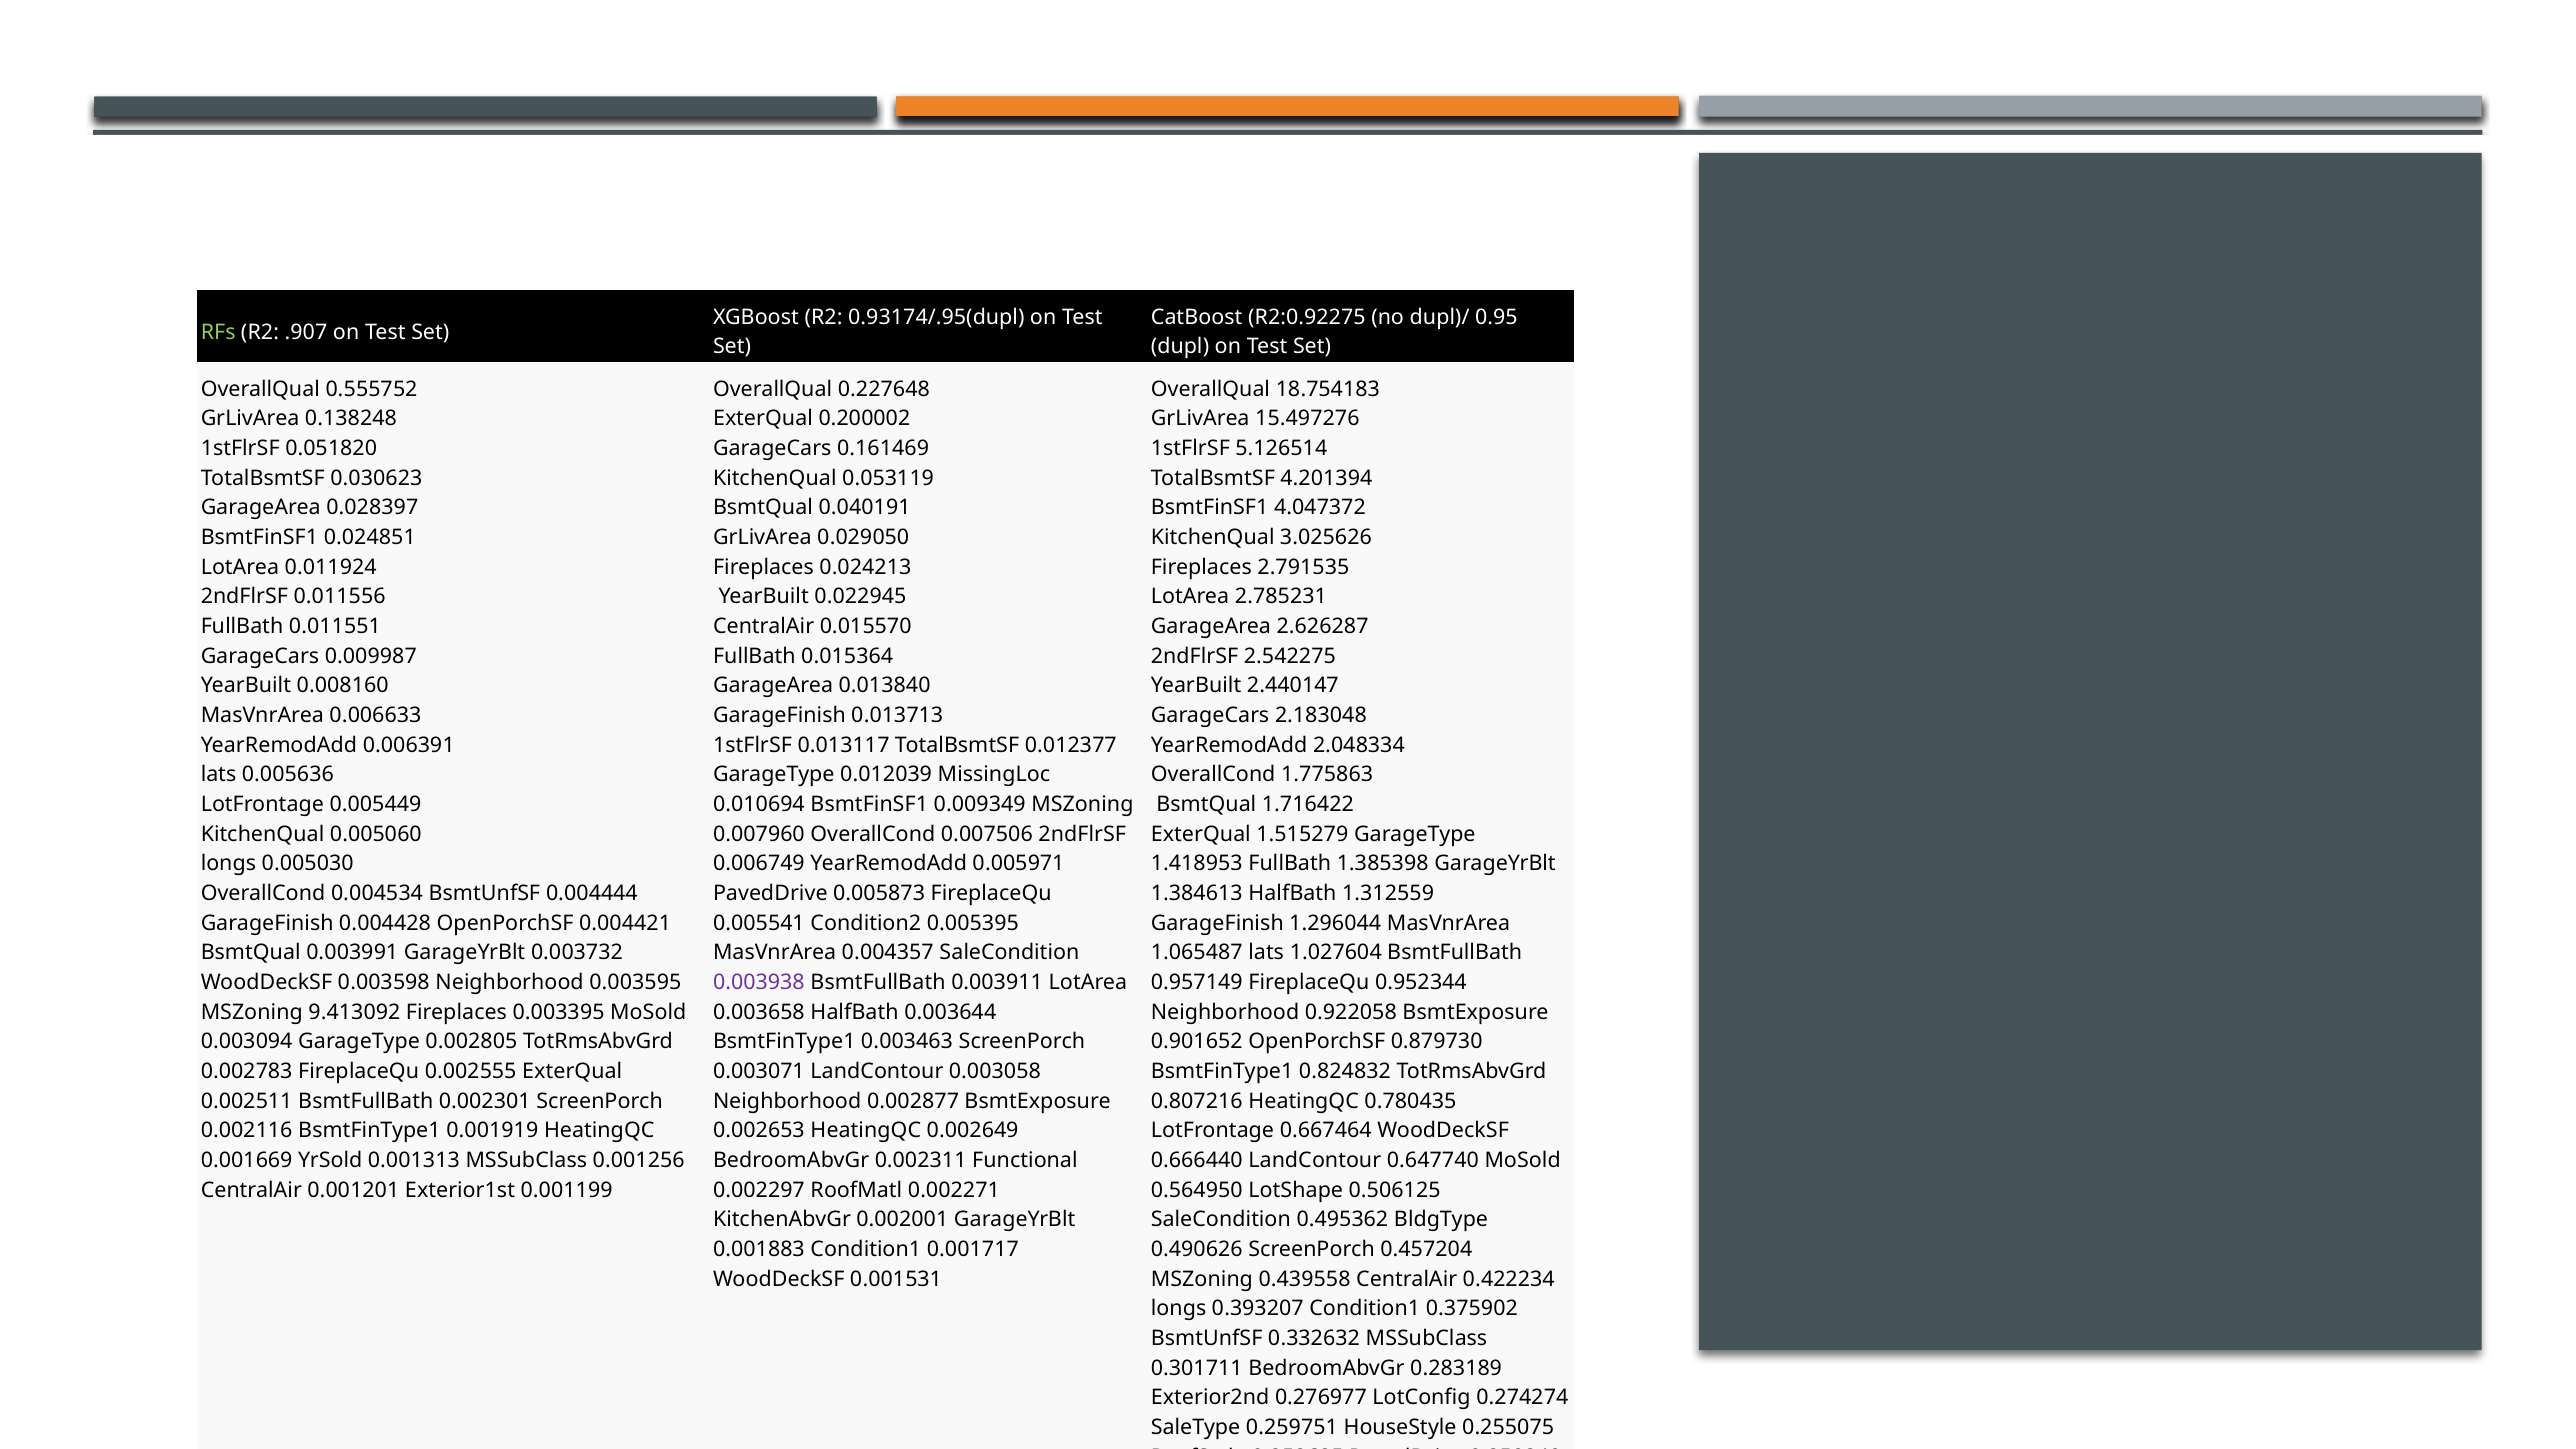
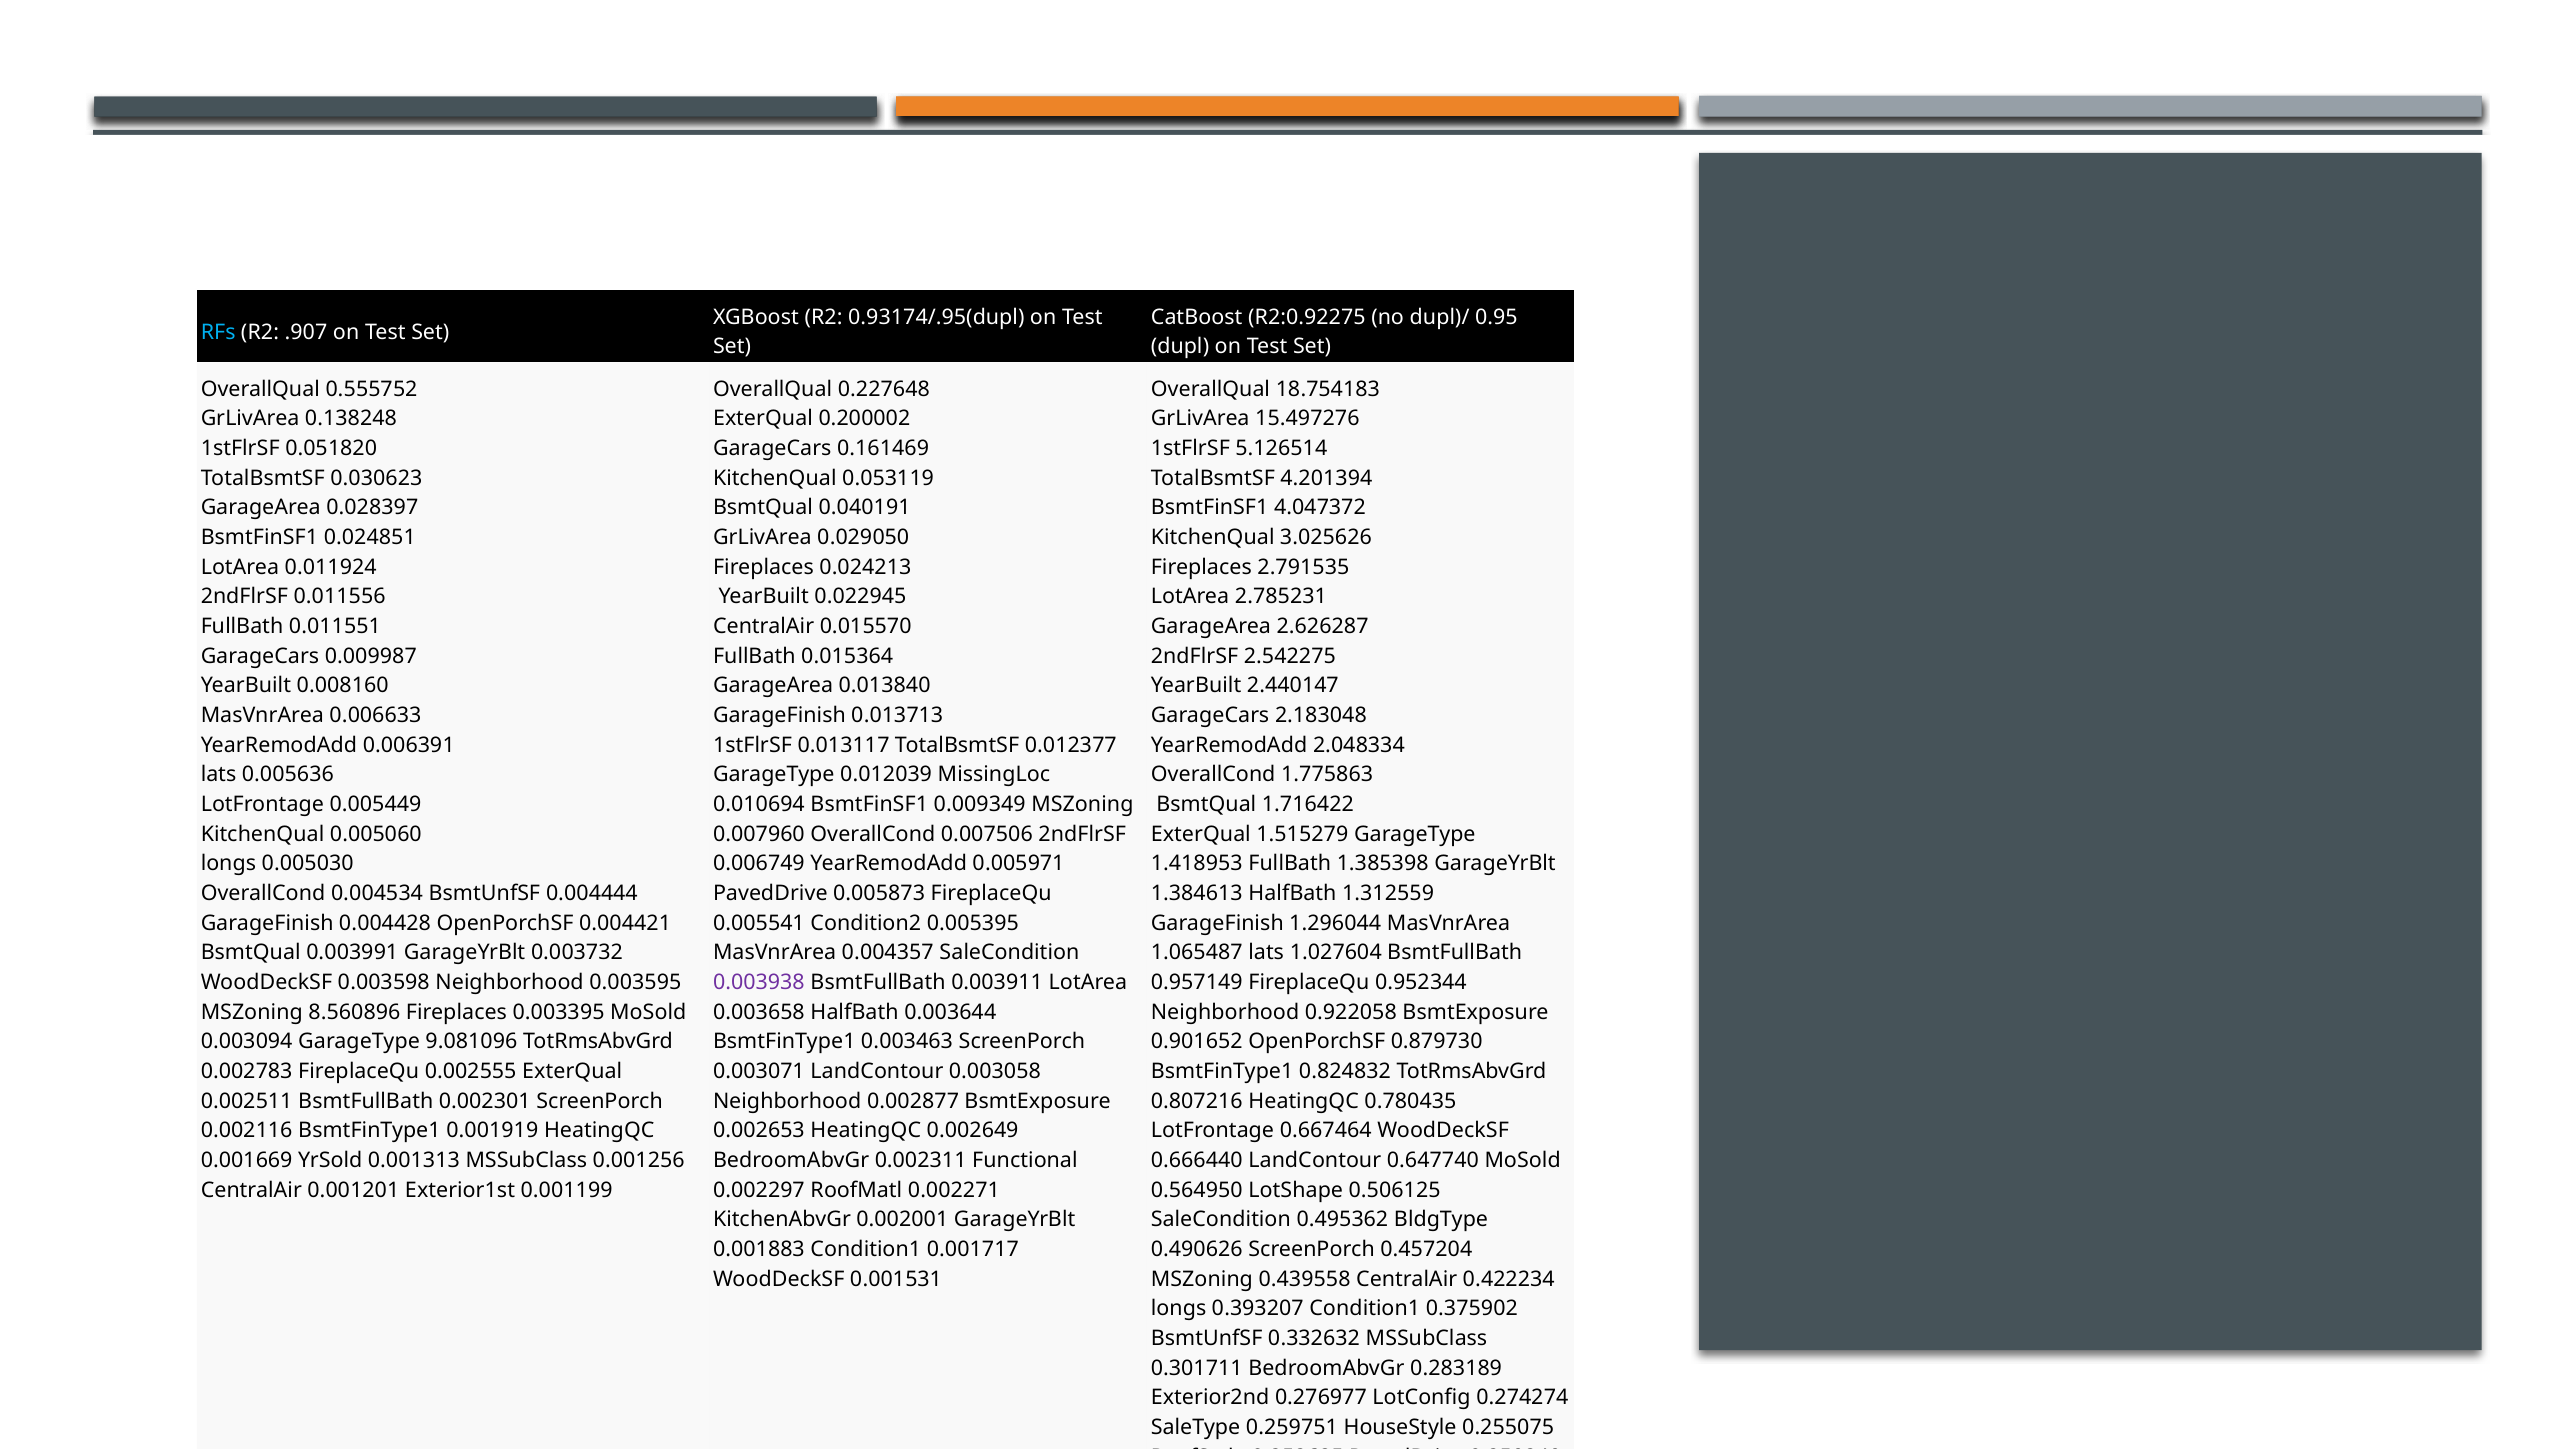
RFs colour: light green -> light blue
9.413092: 9.413092 -> 8.560896
0.002805: 0.002805 -> 9.081096
